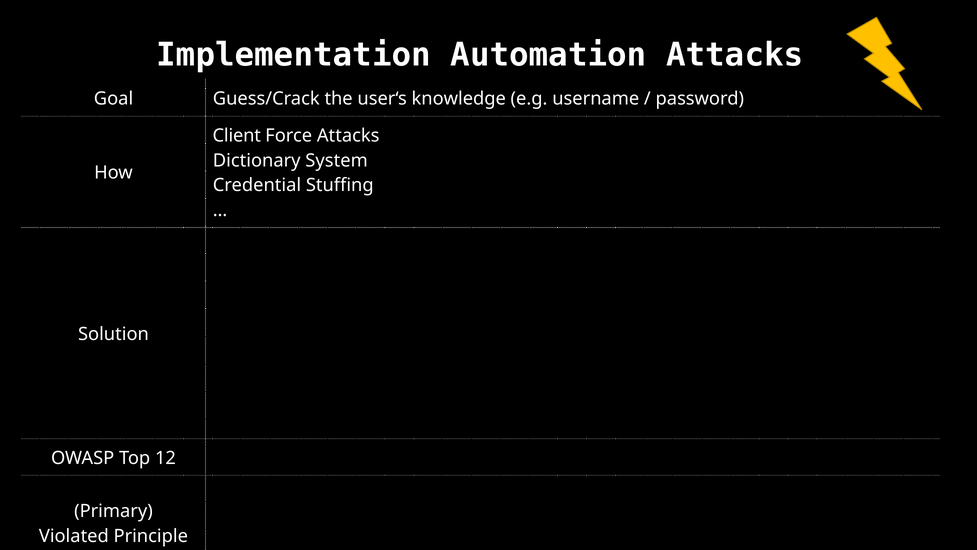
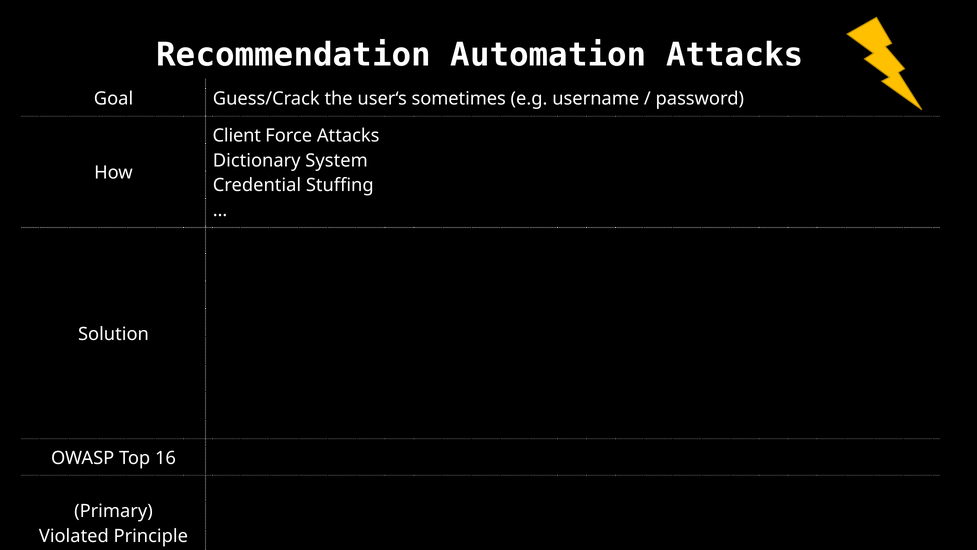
Implementation: Implementation -> Recommendation
knowledge: knowledge -> sometimes
12: 12 -> 16
